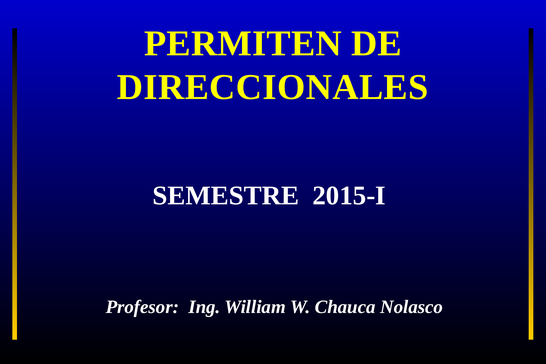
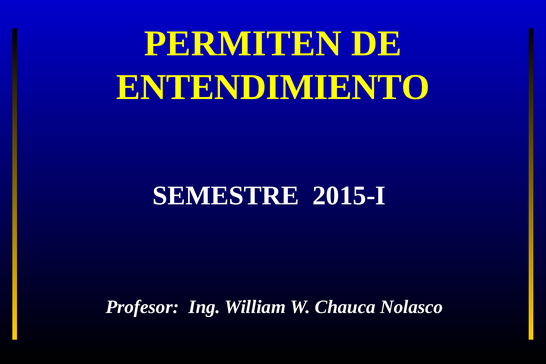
DIRECCIONALES: DIRECCIONALES -> ENTENDIMIENTO
